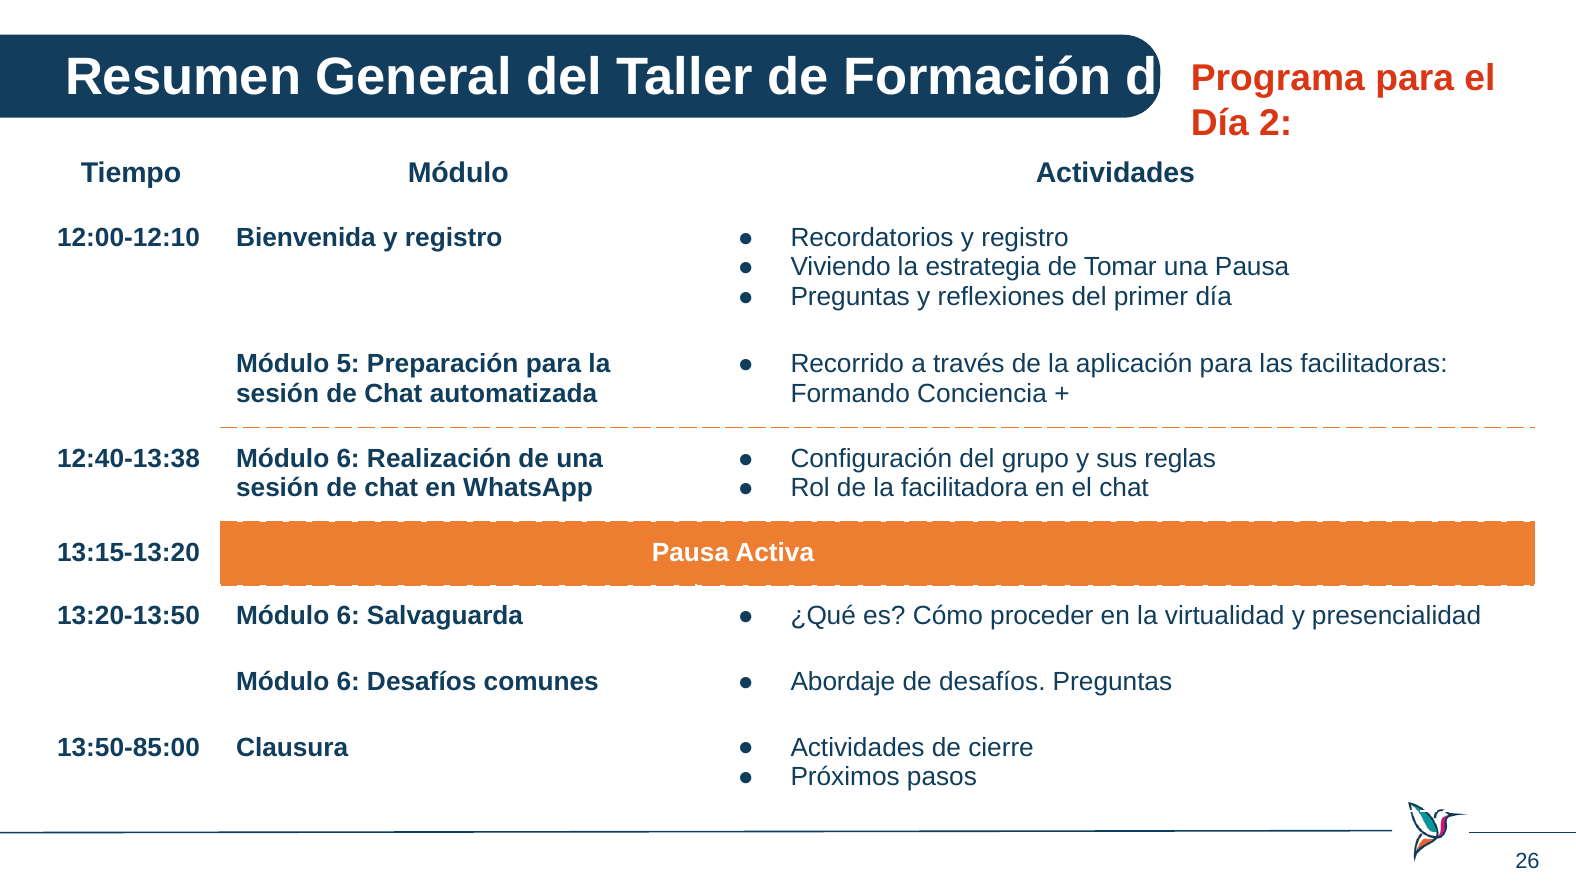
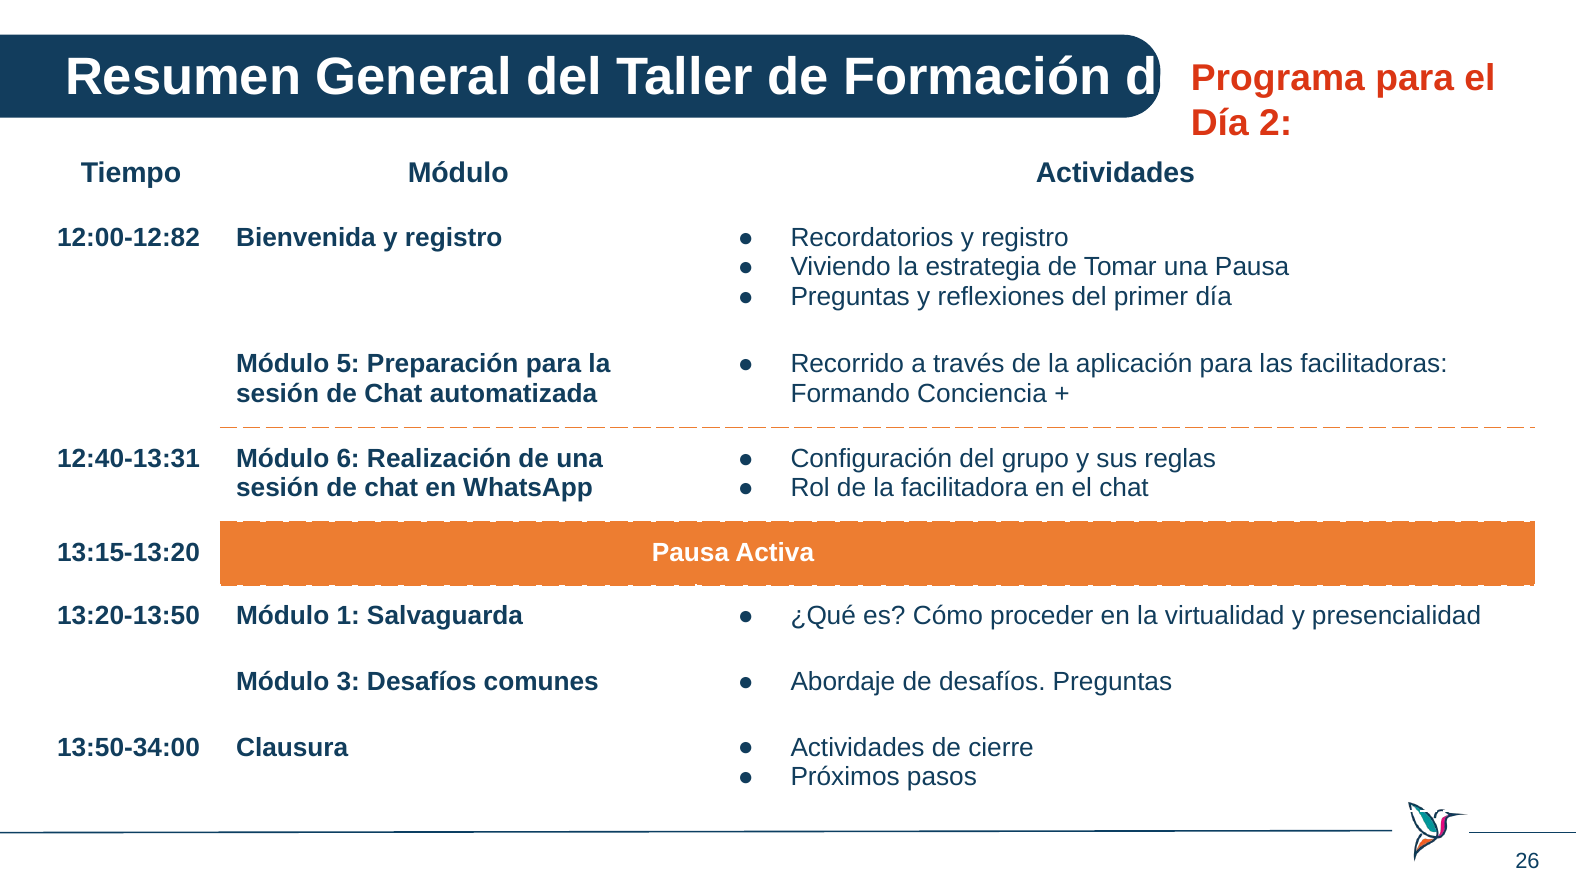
12:00-12:10: 12:00-12:10 -> 12:00-12:82
12:40-13:38: 12:40-13:38 -> 12:40-13:31
13:20-13:50 Módulo 6: 6 -> 1
6 at (348, 681): 6 -> 3
13:50-85:00: 13:50-85:00 -> 13:50-34:00
